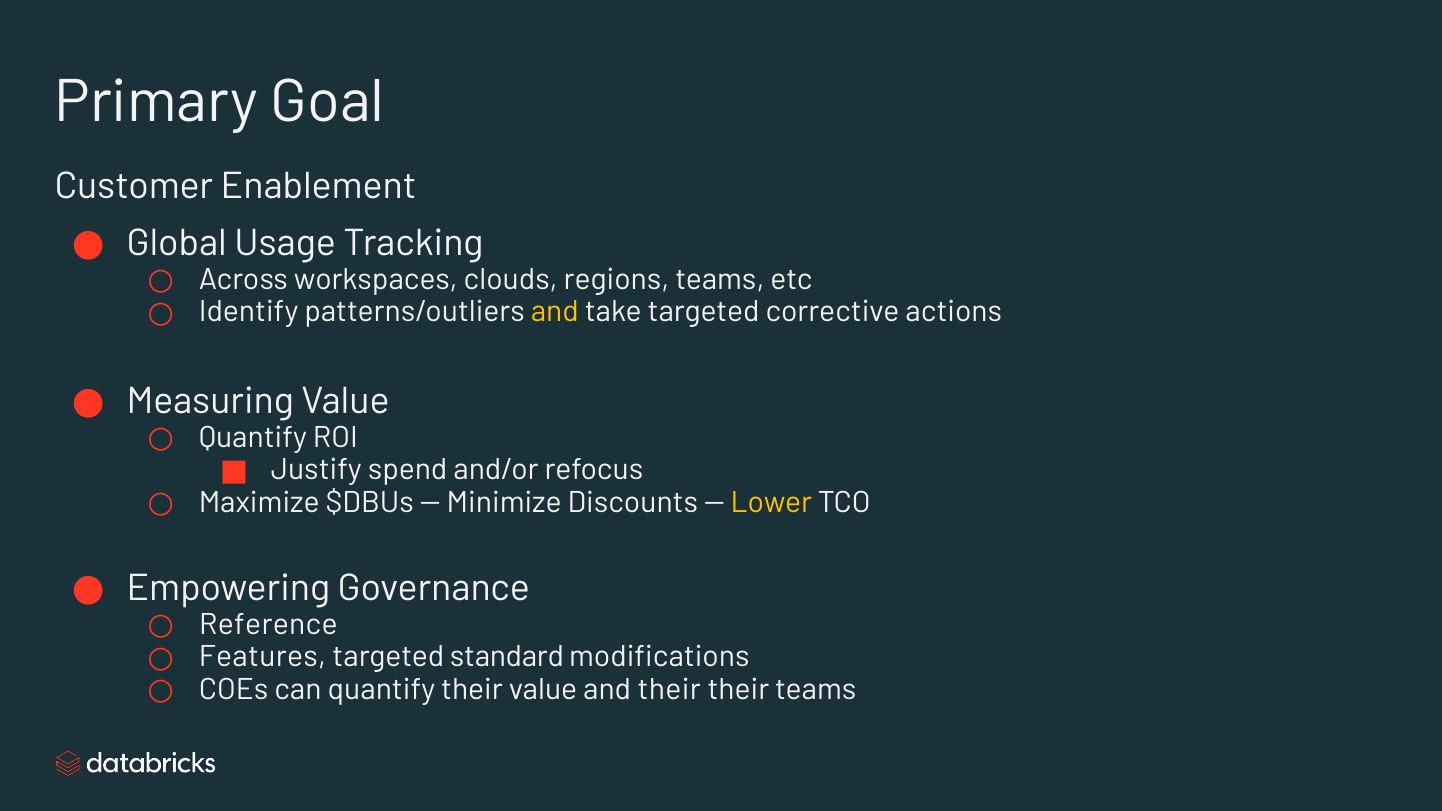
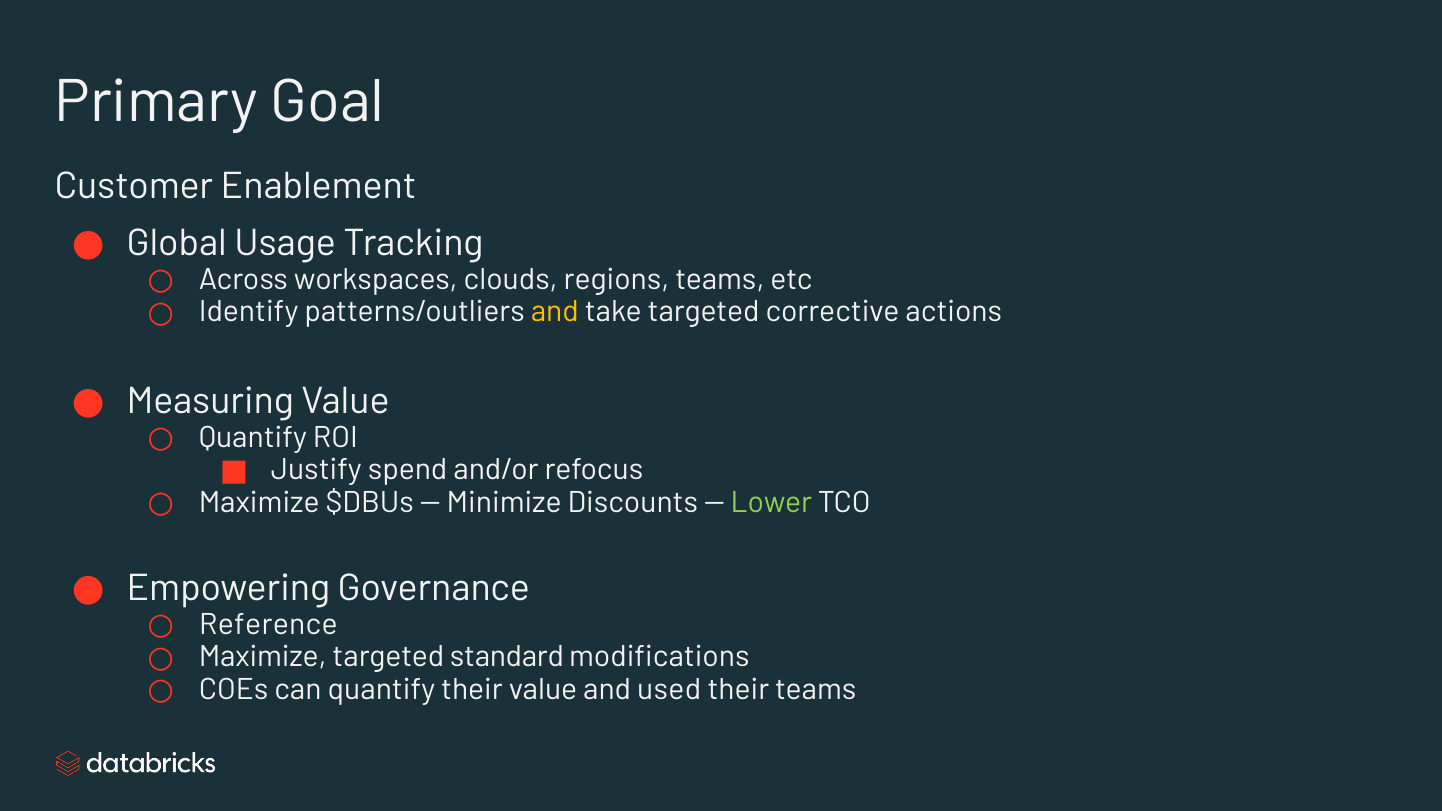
Lower colour: yellow -> light green
Features at (262, 657): Features -> Maximize
and their: their -> used
